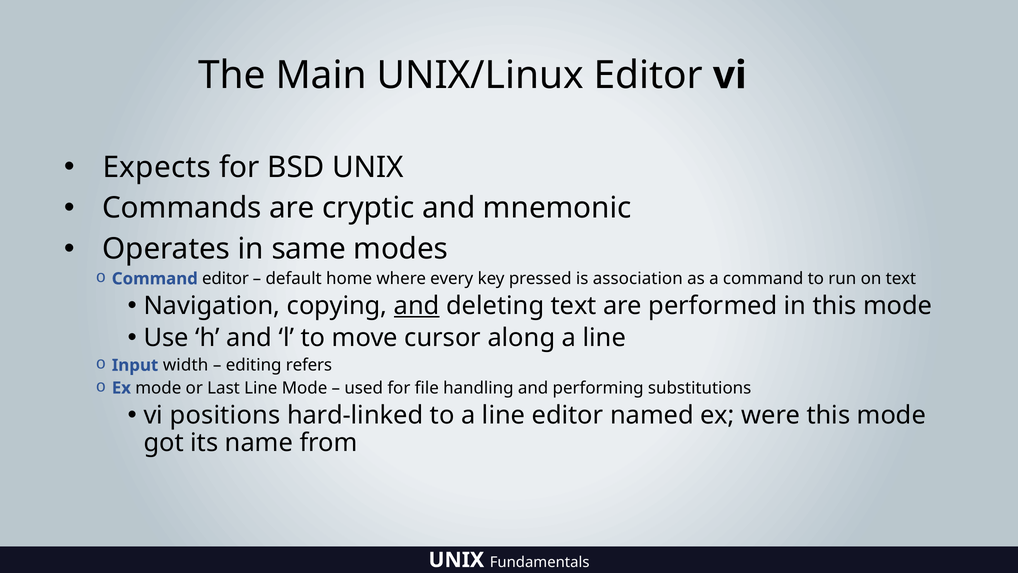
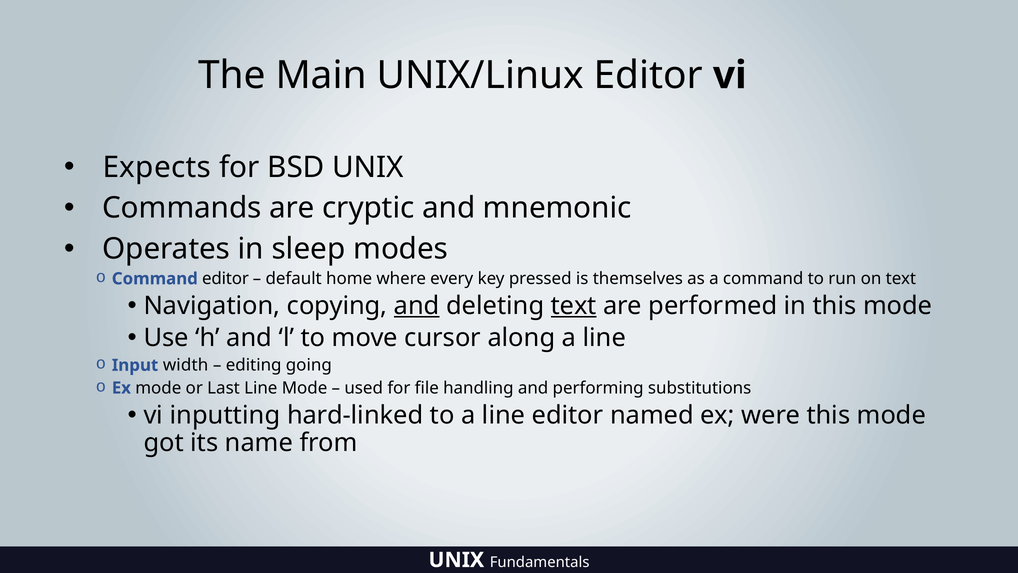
same: same -> sleep
association: association -> themselves
text at (574, 306) underline: none -> present
refers: refers -> going
positions: positions -> inputting
